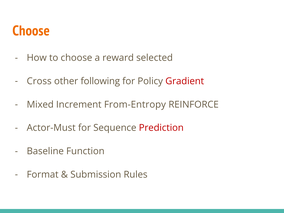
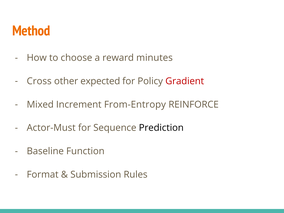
Choose at (31, 31): Choose -> Method
selected: selected -> minutes
following: following -> expected
Prediction colour: red -> black
